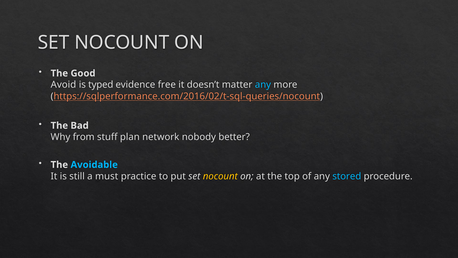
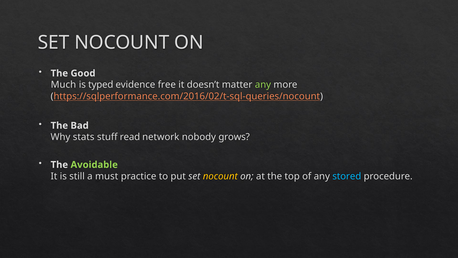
Avoid: Avoid -> Much
any at (263, 85) colour: light blue -> light green
from: from -> stats
plan: plan -> read
better: better -> grows
Avoidable colour: light blue -> light green
